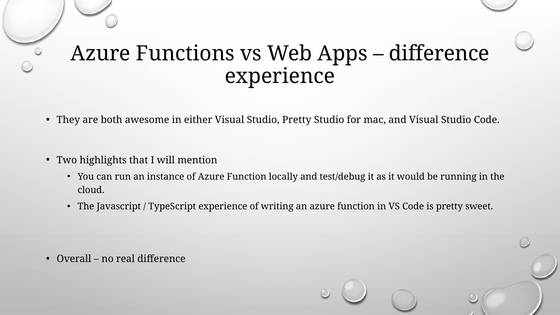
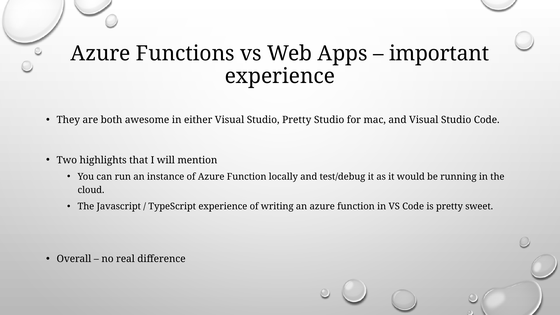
difference at (439, 54): difference -> important
